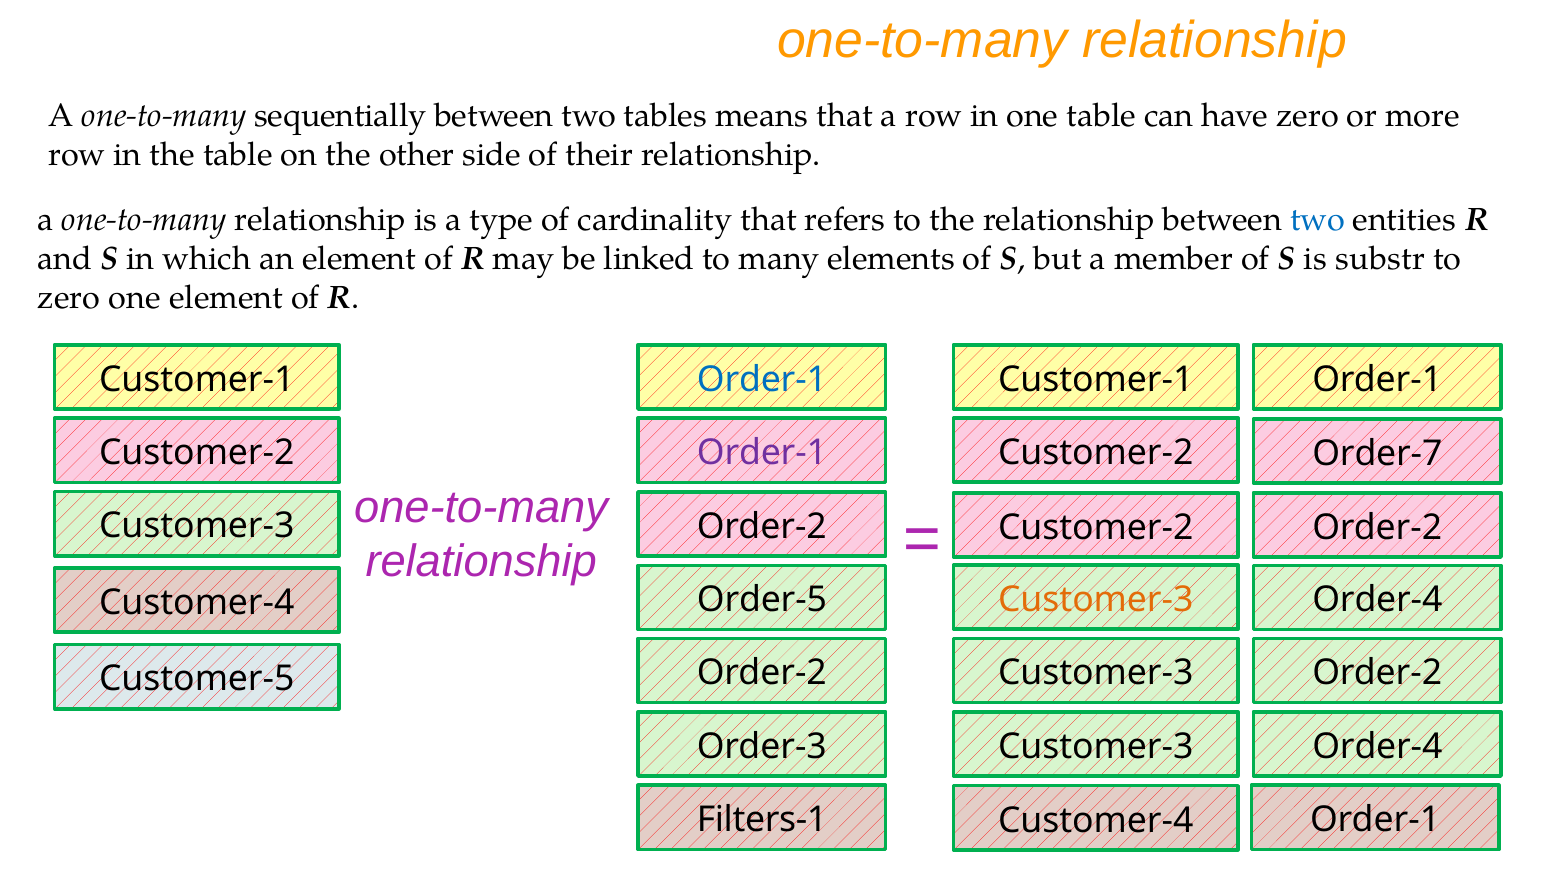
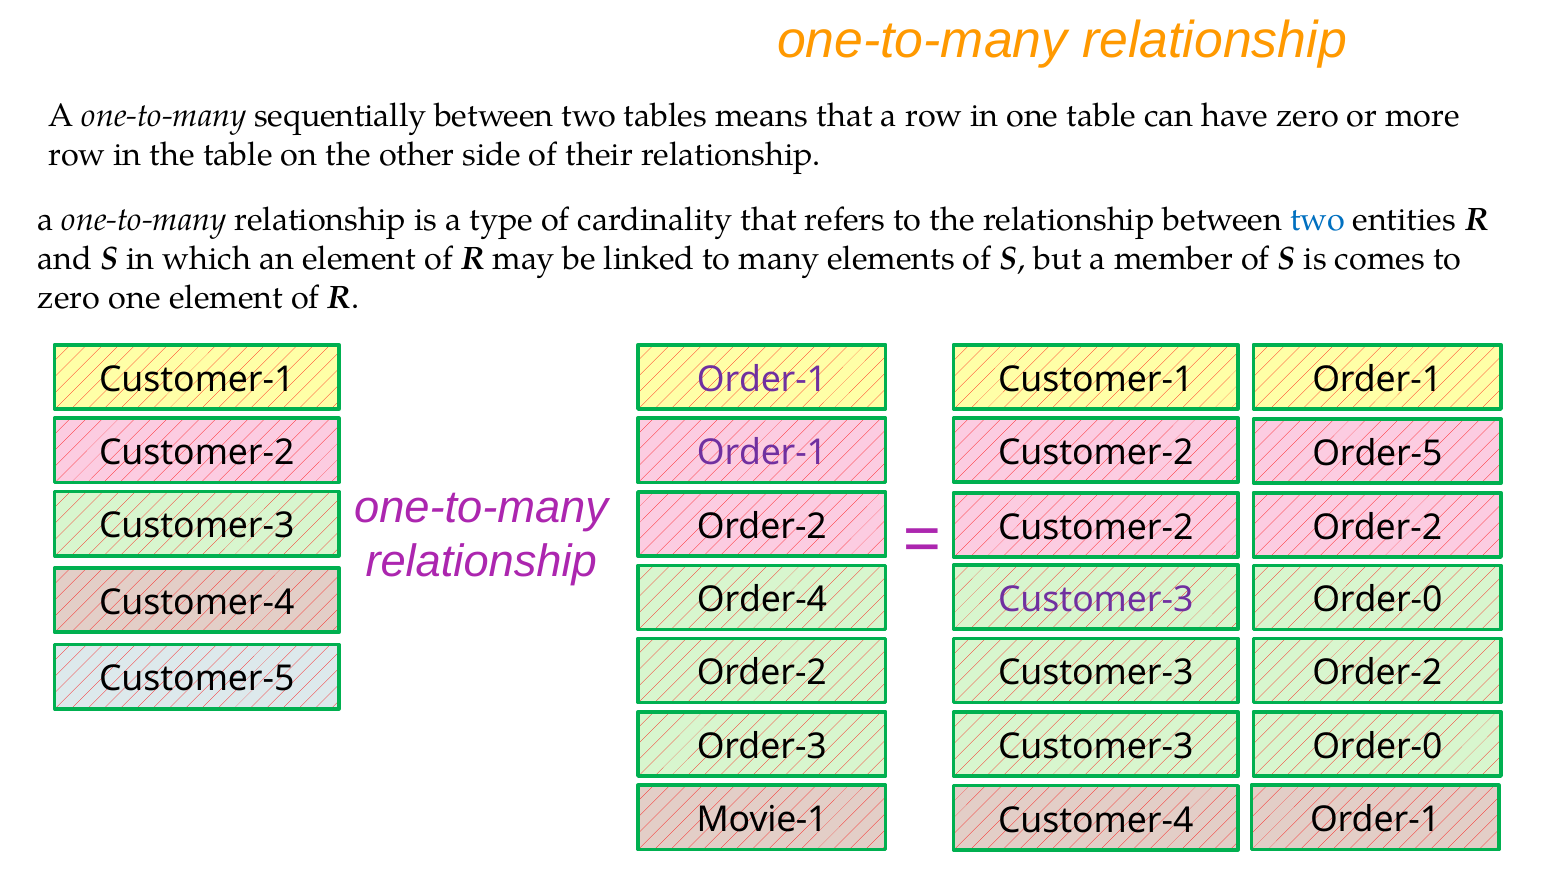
substr: substr -> comes
Order-1 at (762, 379) colour: blue -> purple
Order-7: Order-7 -> Order-5
Customer-3 at (1096, 599) colour: orange -> purple
Order-5: Order-5 -> Order-4
Order-4 at (1377, 600): Order-4 -> Order-0
Order-4 at (1377, 746): Order-4 -> Order-0
Filters-1: Filters-1 -> Movie-1
